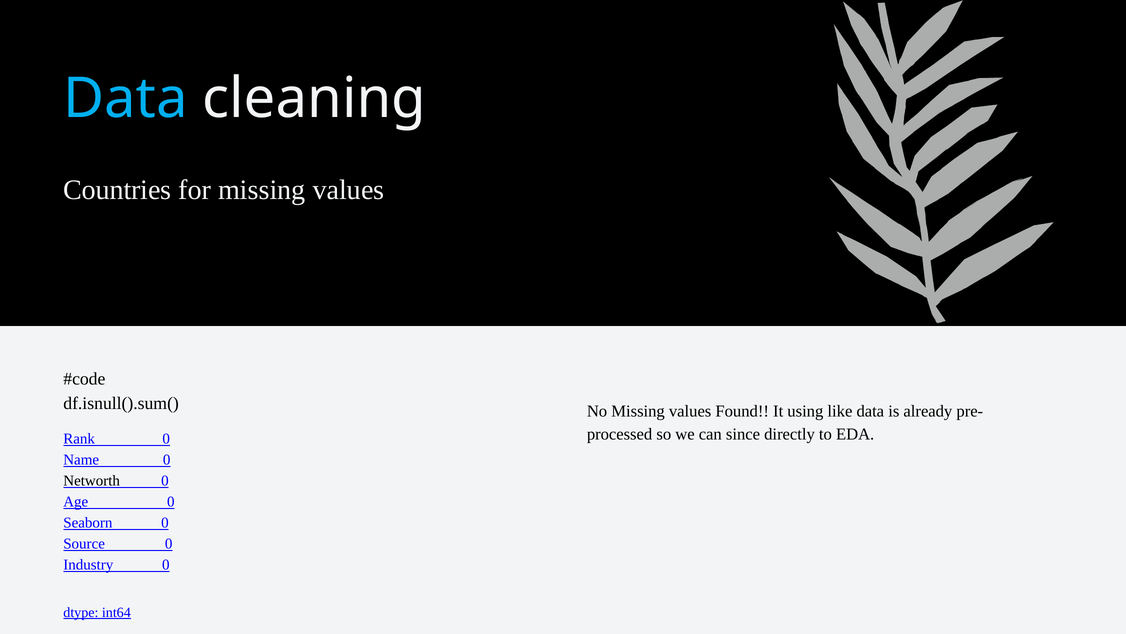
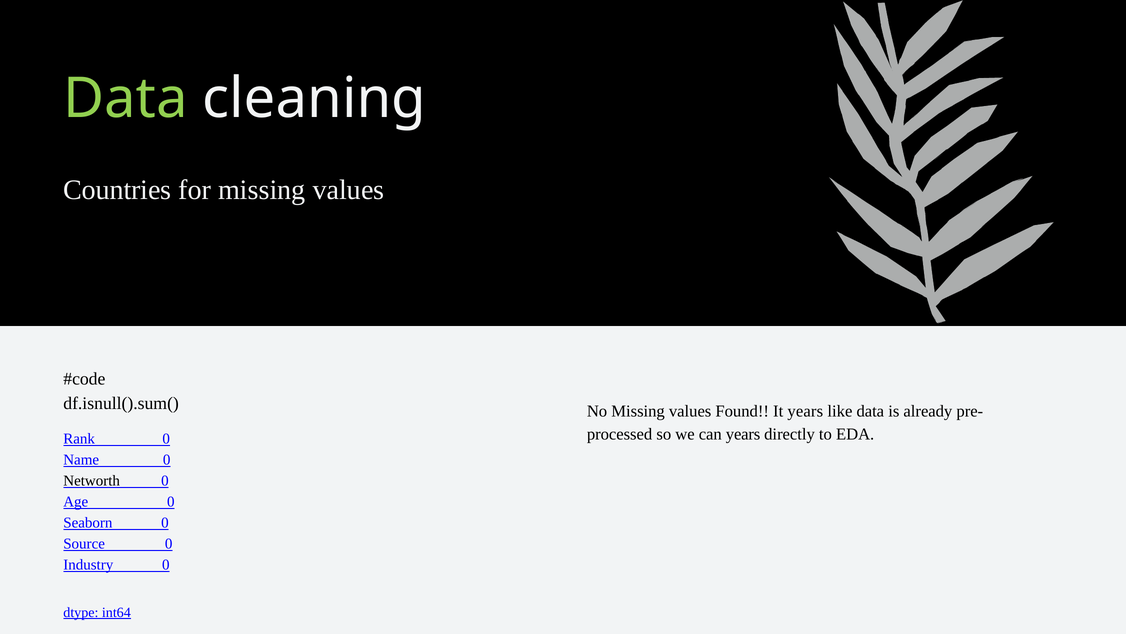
Data at (126, 98) colour: light blue -> light green
It using: using -> years
can since: since -> years
